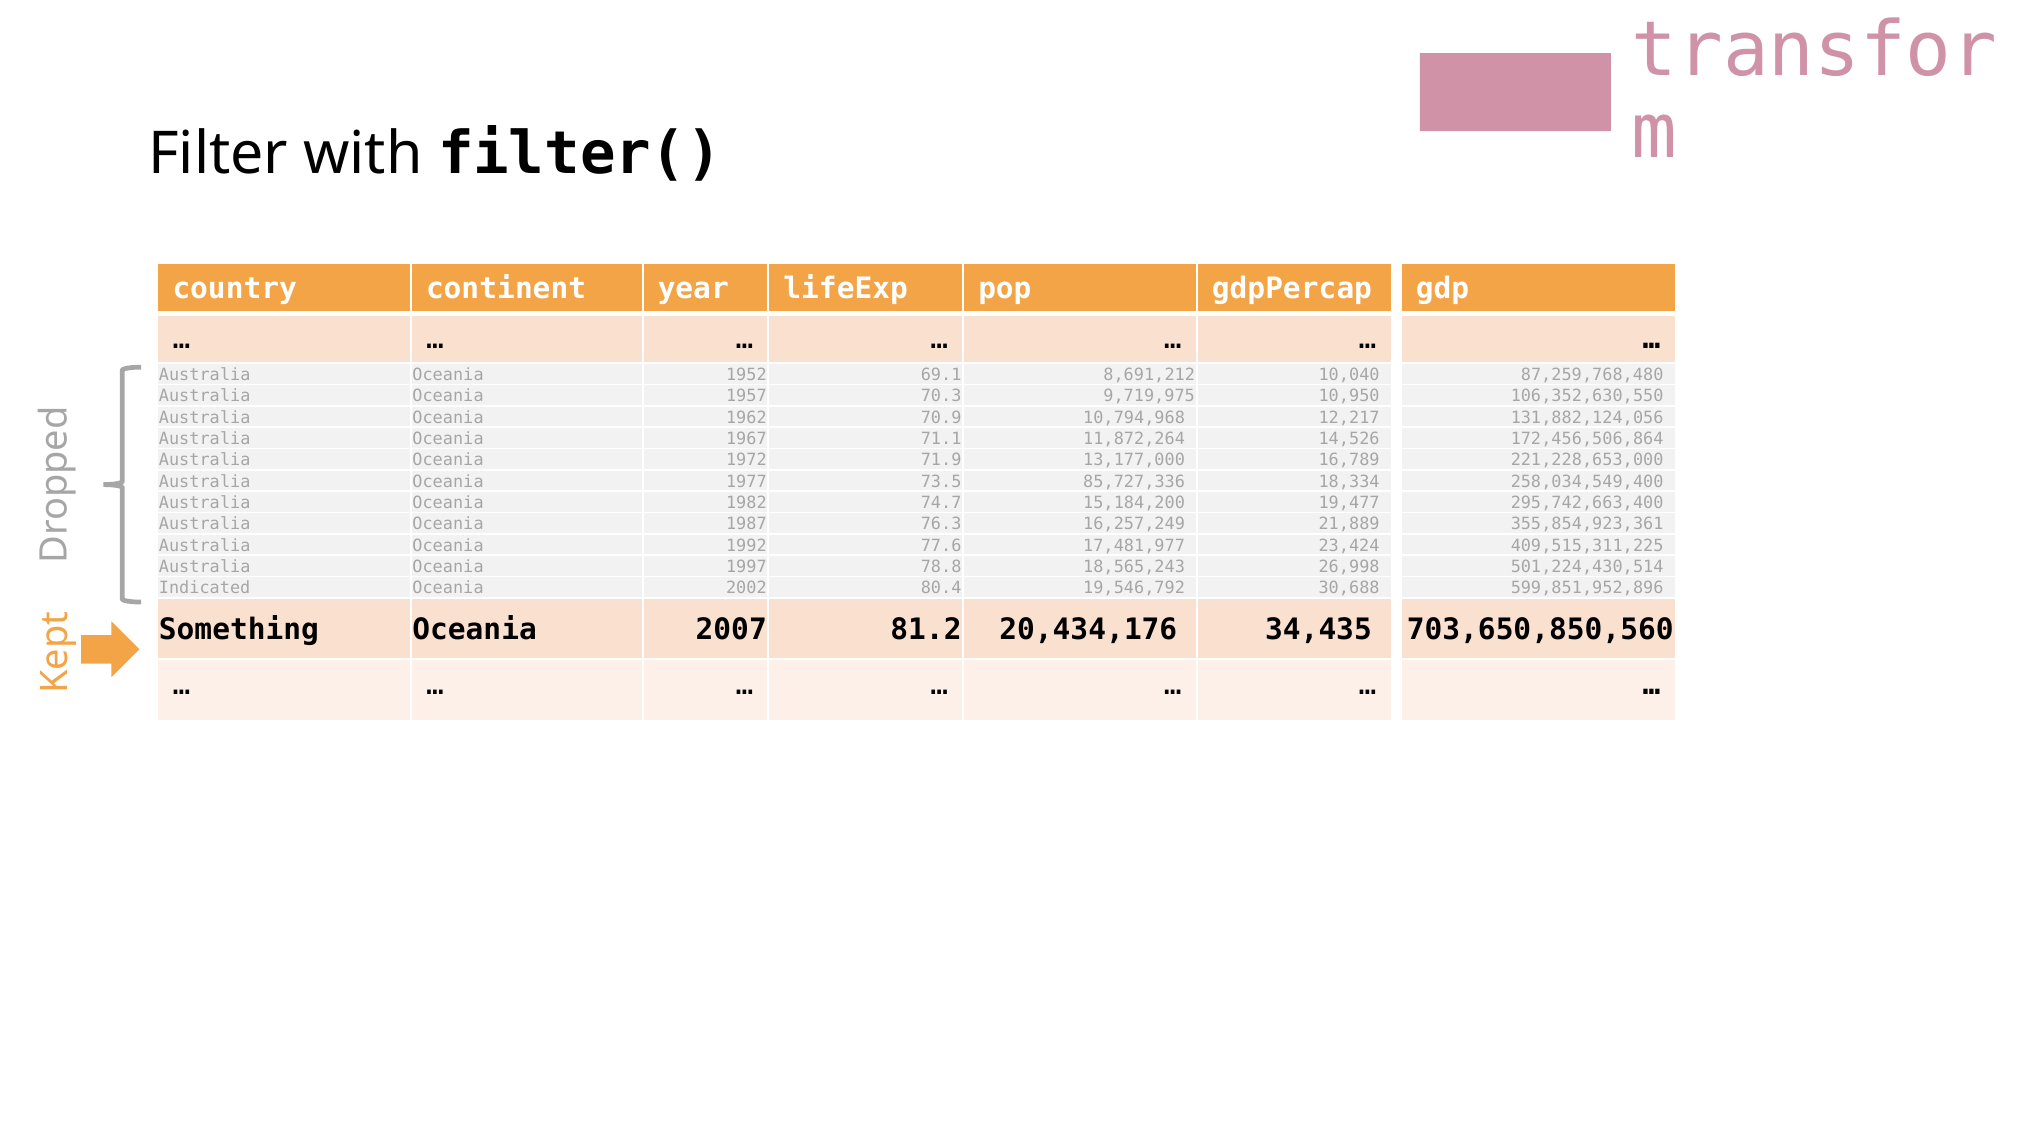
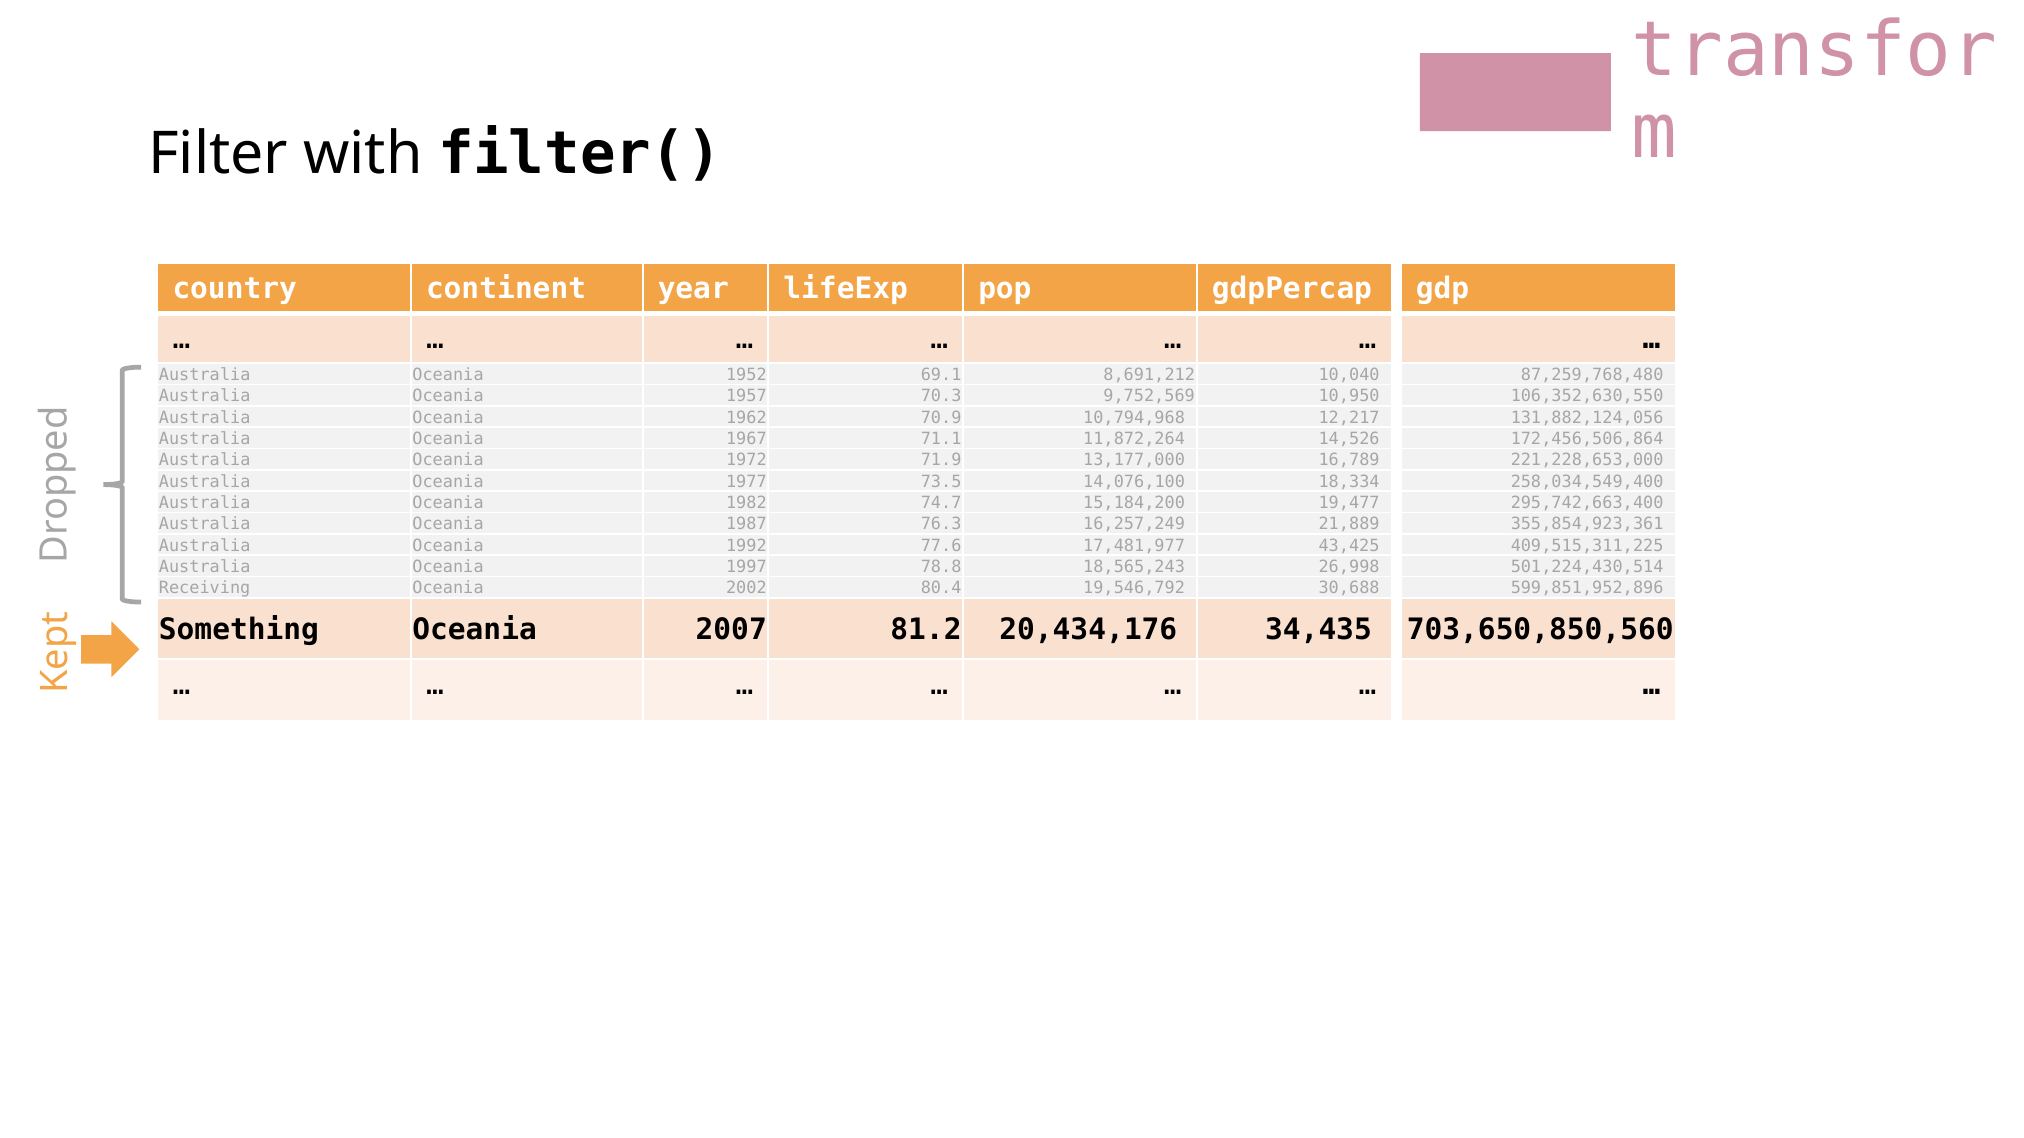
9,719,975: 9,719,975 -> 9,752,569
85,727,336: 85,727,336 -> 14,076,100
23,424: 23,424 -> 43,425
Indicated: Indicated -> Receiving
